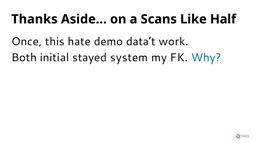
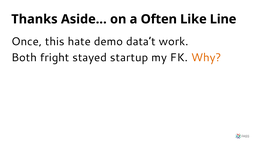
Scans: Scans -> Often
Half: Half -> Line
initial: initial -> fright
system: system -> startup
Why colour: blue -> orange
